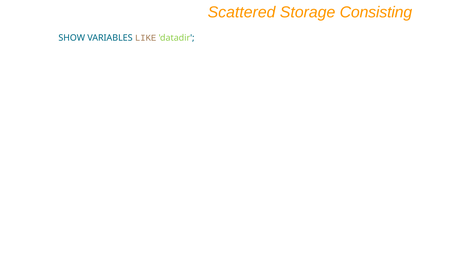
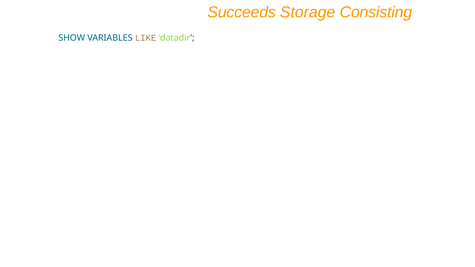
Scattered: Scattered -> Succeeds
